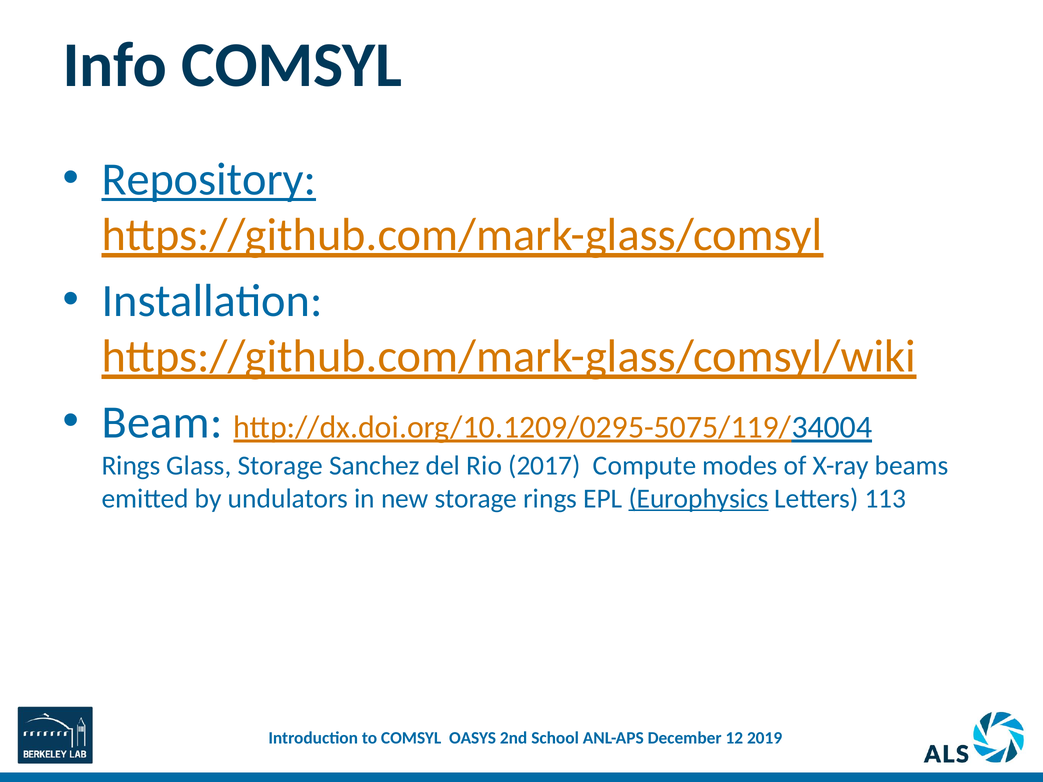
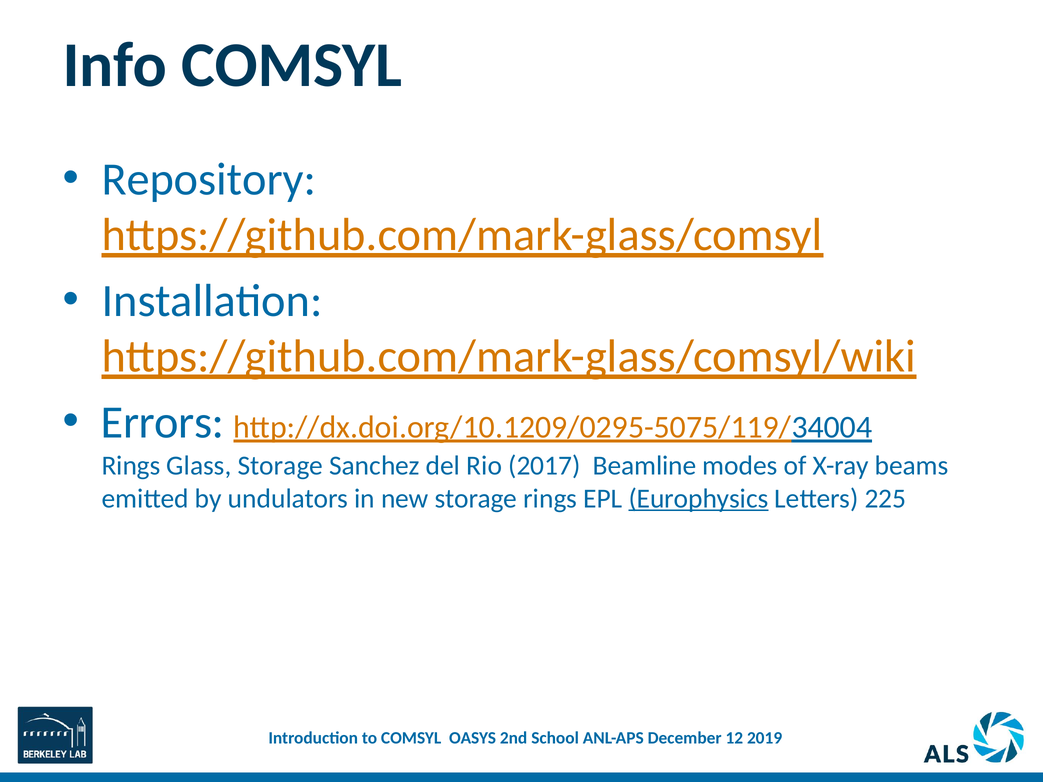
Repository underline: present -> none
Beam: Beam -> Errors
Compute: Compute -> Beamline
113: 113 -> 225
